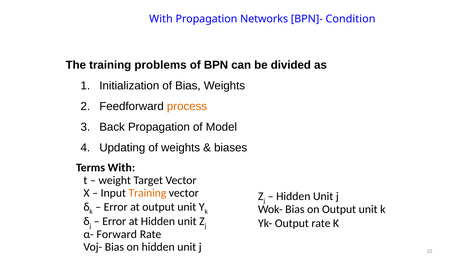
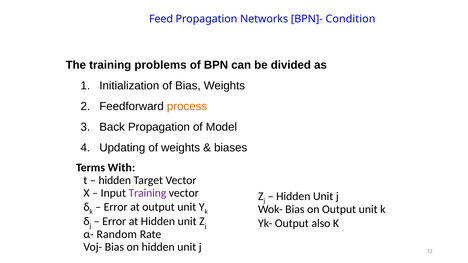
With at (161, 19): With -> Feed
weight at (115, 181): weight -> hidden
Training at (147, 193) colour: orange -> purple
Output rate: rate -> also
Forward: Forward -> Random
